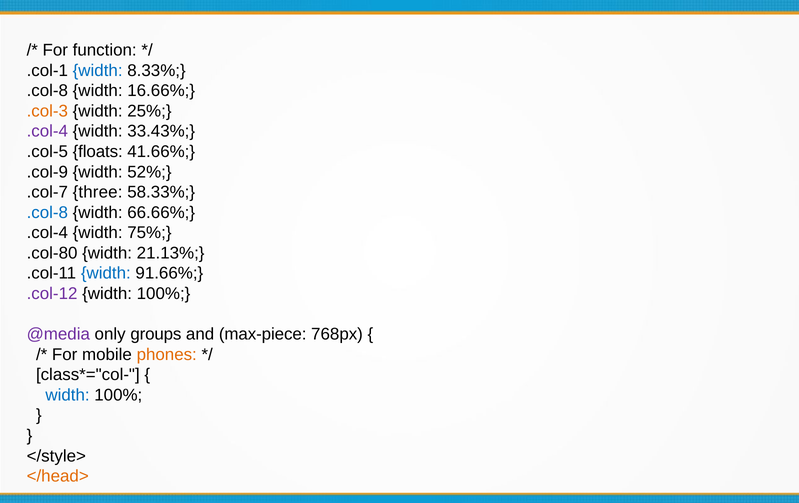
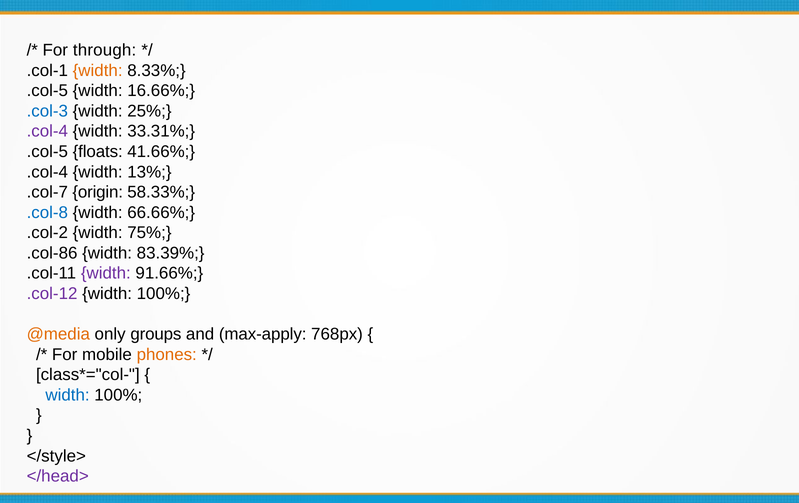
function: function -> through
width at (98, 71) colour: blue -> orange
.col-8 at (47, 91): .col-8 -> .col-5
.col-3 colour: orange -> blue
33.43%: 33.43% -> 33.31%
.col-9 at (47, 172): .col-9 -> .col-4
52%: 52% -> 13%
three: three -> origin
.col-4 at (47, 233): .col-4 -> .col-2
.col-80: .col-80 -> .col-86
21.13%: 21.13% -> 83.39%
width at (106, 274) colour: blue -> purple
@media colour: purple -> orange
max-piece: max-piece -> max-apply
</head> colour: orange -> purple
